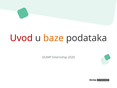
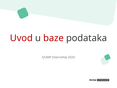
baze colour: orange -> red
